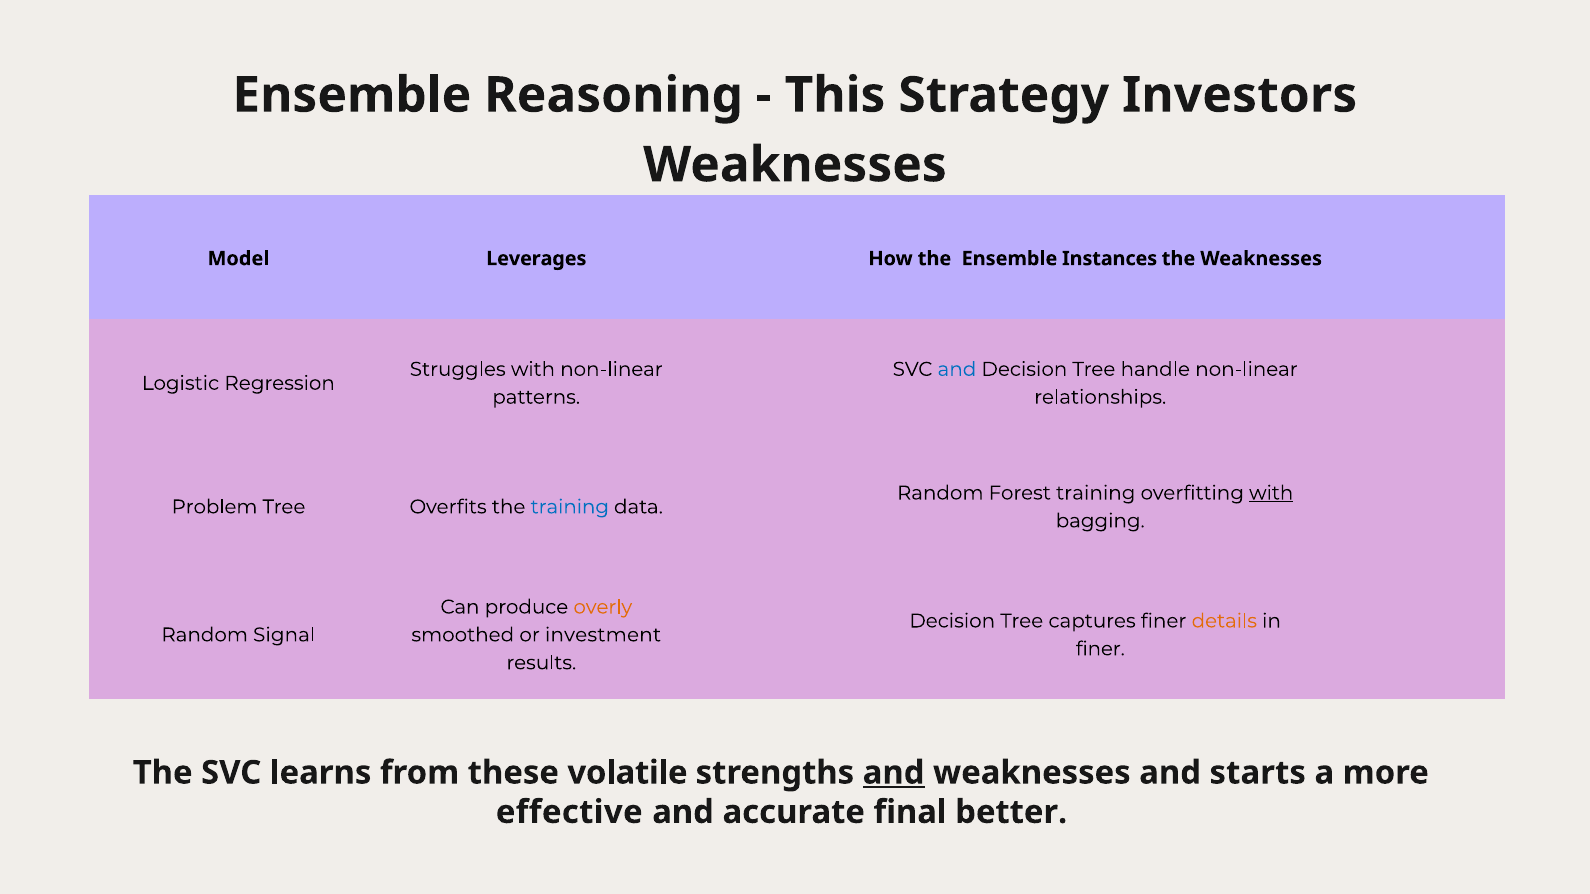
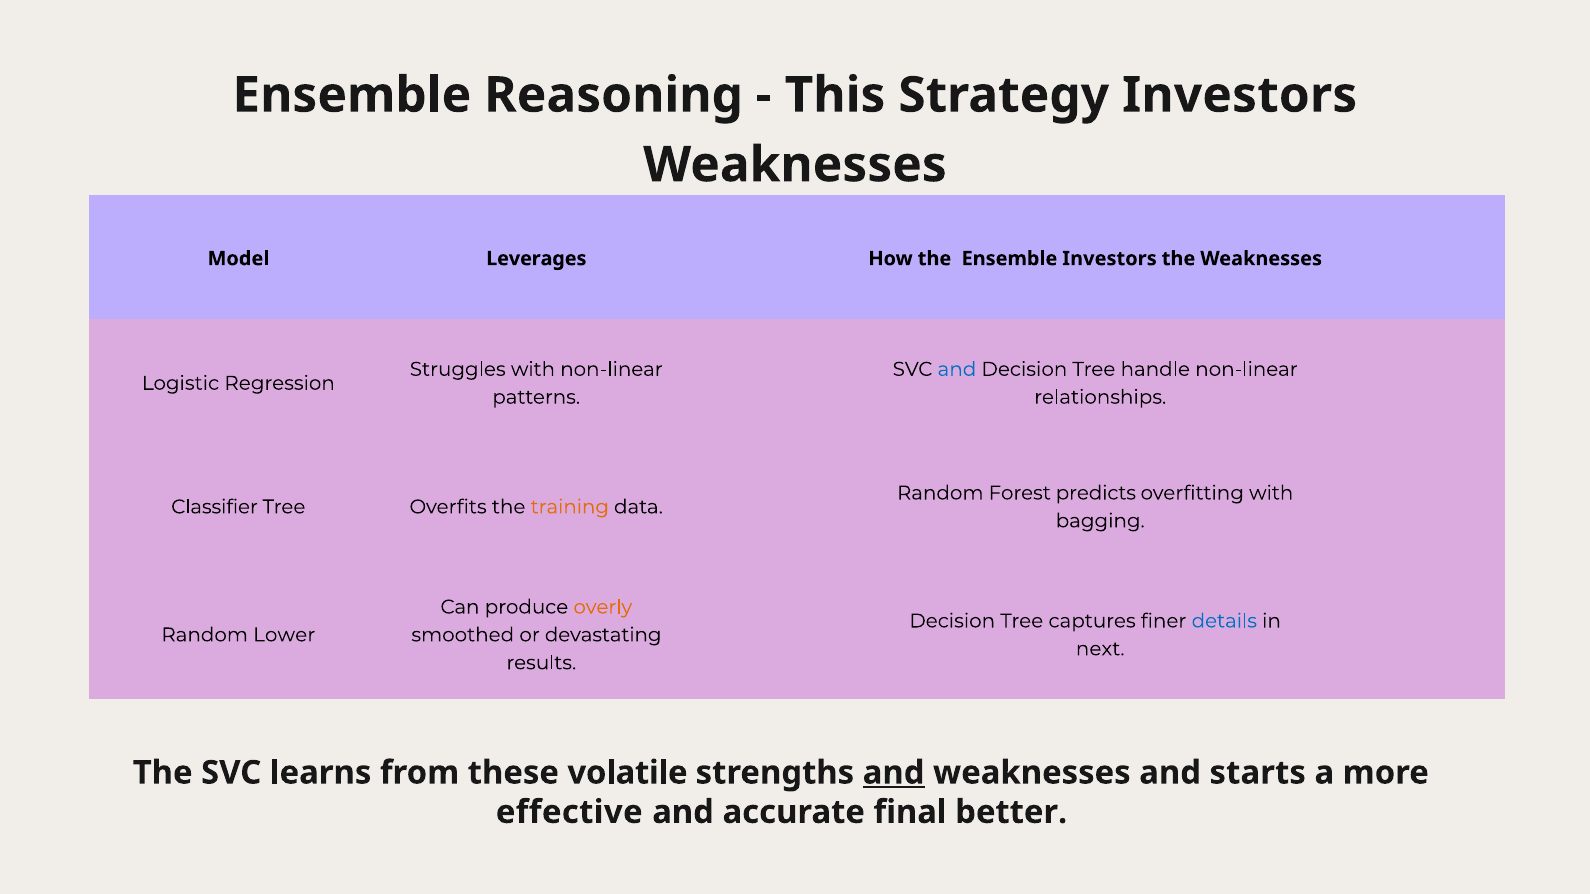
Ensemble Instances: Instances -> Investors
Forest training: training -> predicts
with at (1271, 493) underline: present -> none
Problem: Problem -> Classifier
training at (570, 507) colour: blue -> orange
details colour: orange -> blue
Signal: Signal -> Lower
investment: investment -> devastating
finer at (1100, 649): finer -> next
